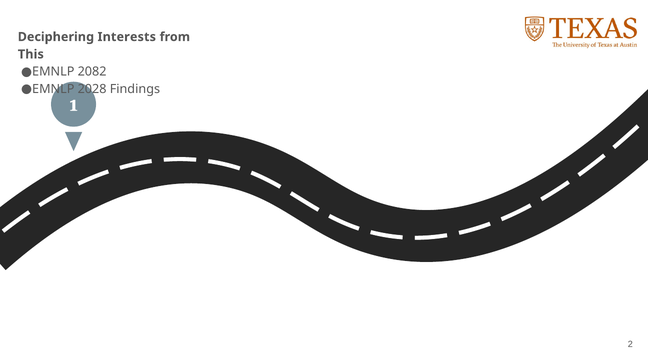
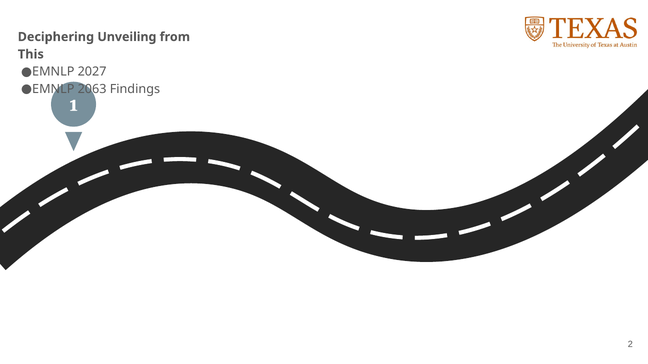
Interests: Interests -> Unveiling
2082: 2082 -> 2027
2028: 2028 -> 2063
